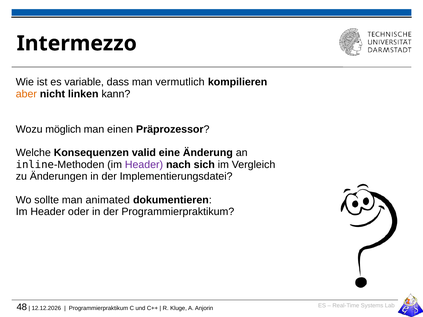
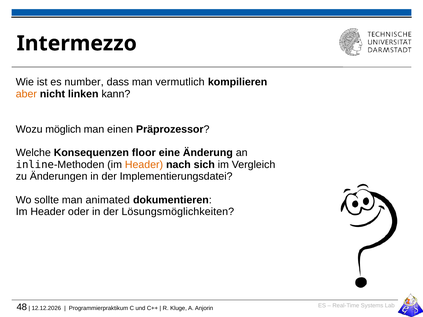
variable: variable -> number
valid: valid -> floor
Header at (144, 165) colour: purple -> orange
der Programmierpraktikum: Programmierpraktikum -> Lösungsmöglichkeiten
